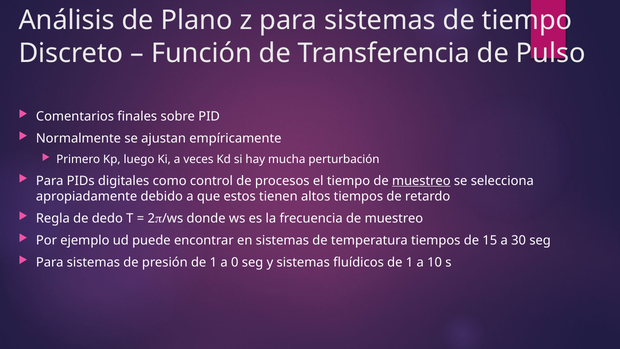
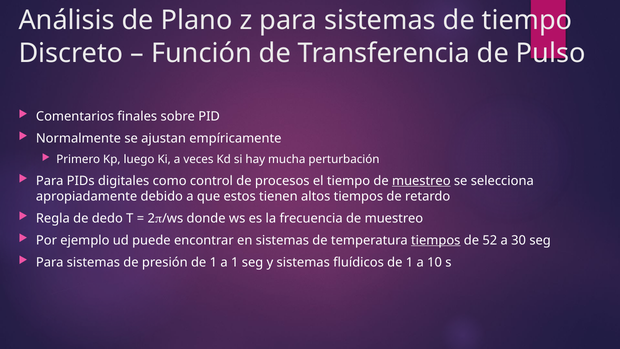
tiempos at (436, 240) underline: none -> present
15: 15 -> 52
a 0: 0 -> 1
